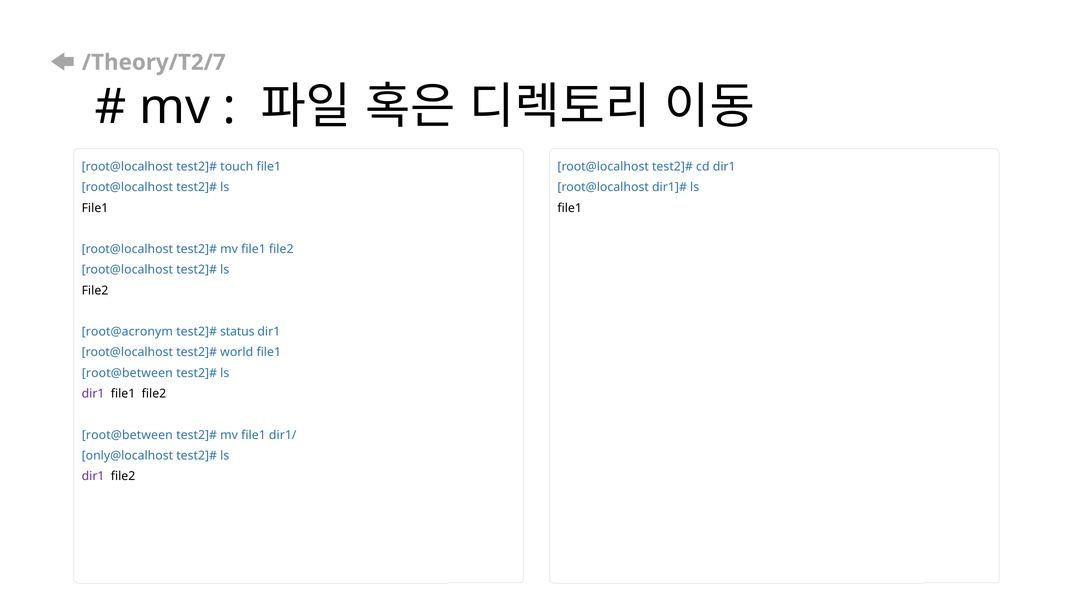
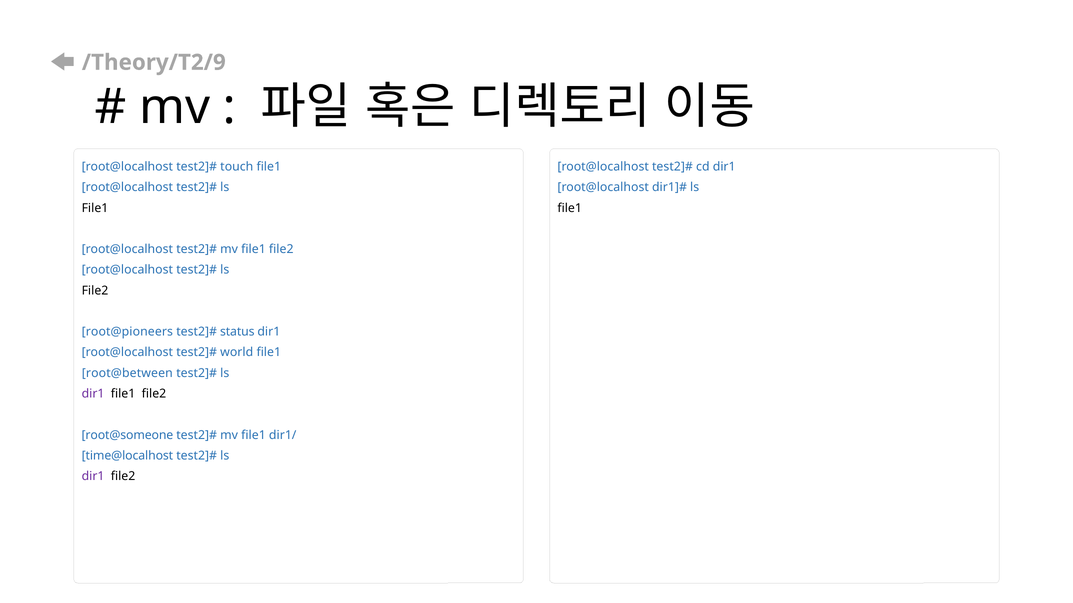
/Theory/T2/7: /Theory/T2/7 -> /Theory/T2/9
root@acronym: root@acronym -> root@pioneers
root@between at (127, 435): root@between -> root@someone
only@localhost: only@localhost -> time@localhost
